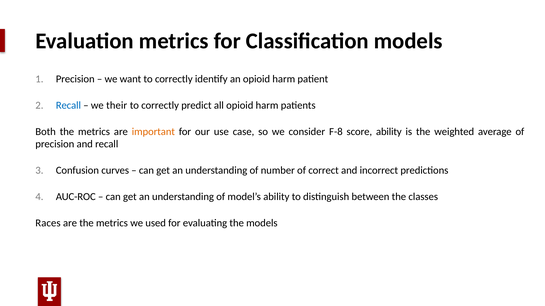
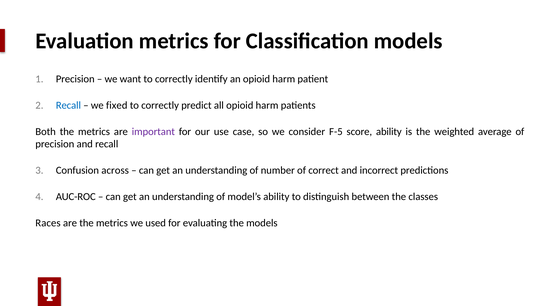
their: their -> fixed
important colour: orange -> purple
F-8: F-8 -> F-5
curves: curves -> across
